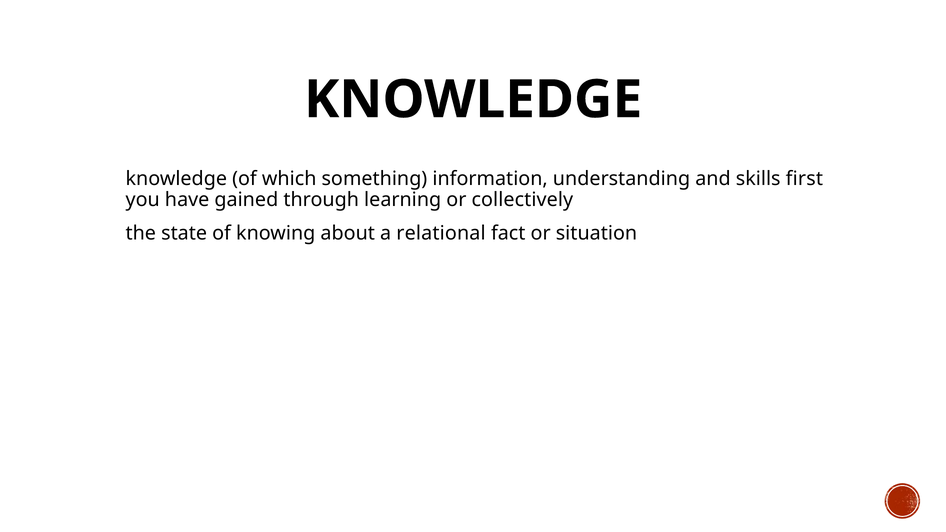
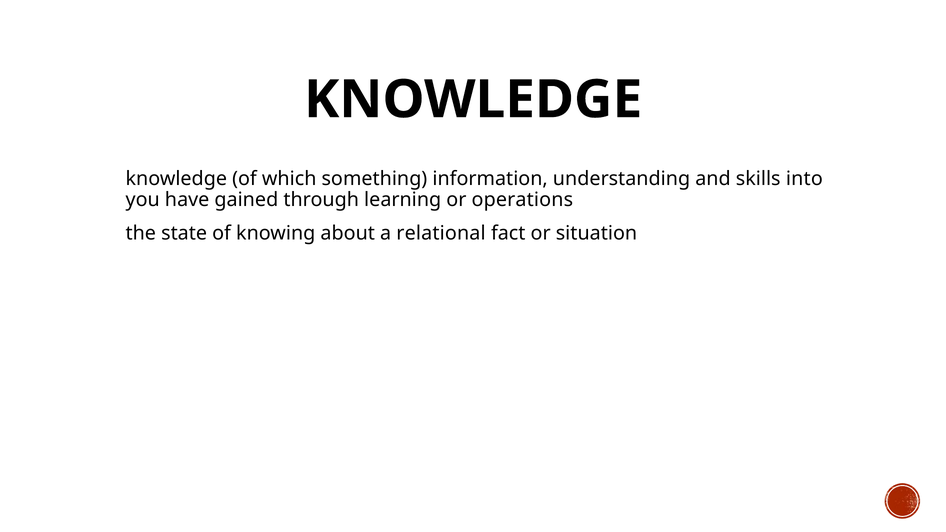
first: first -> into
collectively: collectively -> operations
